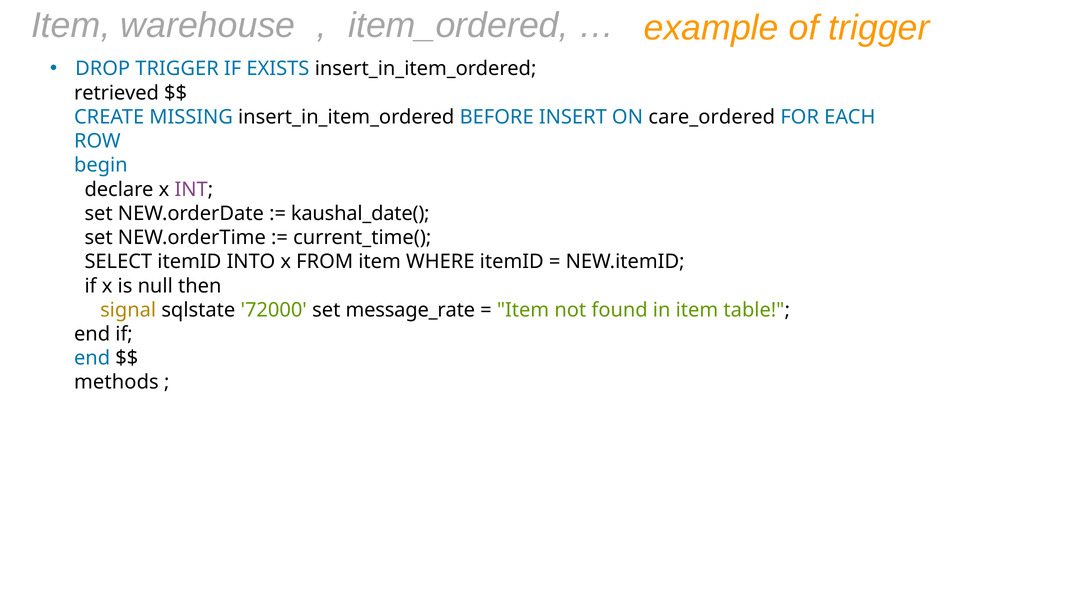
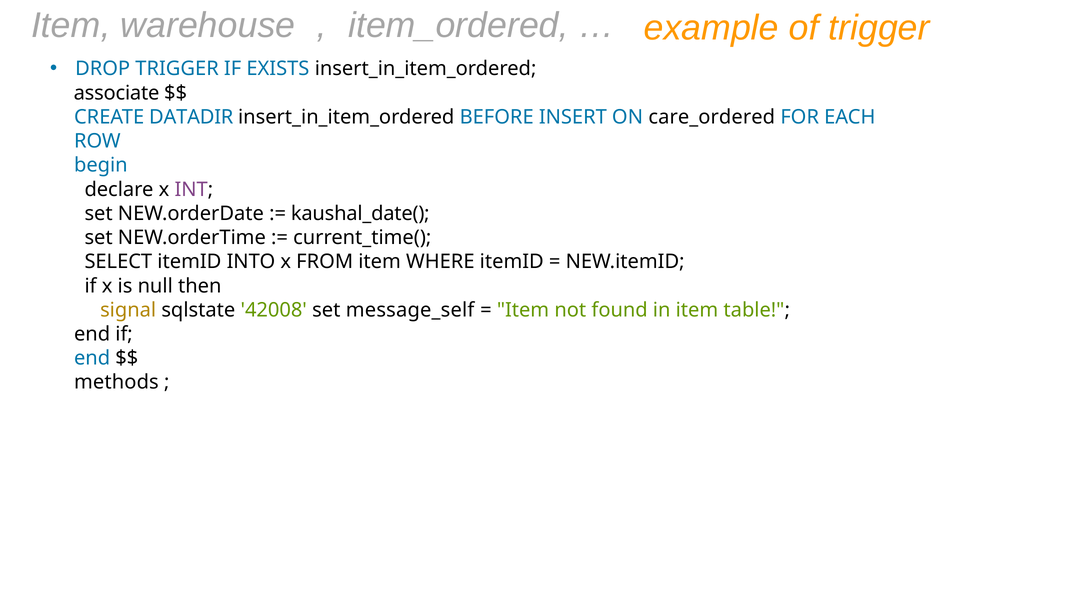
retrieved: retrieved -> associate
MISSING: MISSING -> DATADIR
72000: 72000 -> 42008
message_rate: message_rate -> message_self
